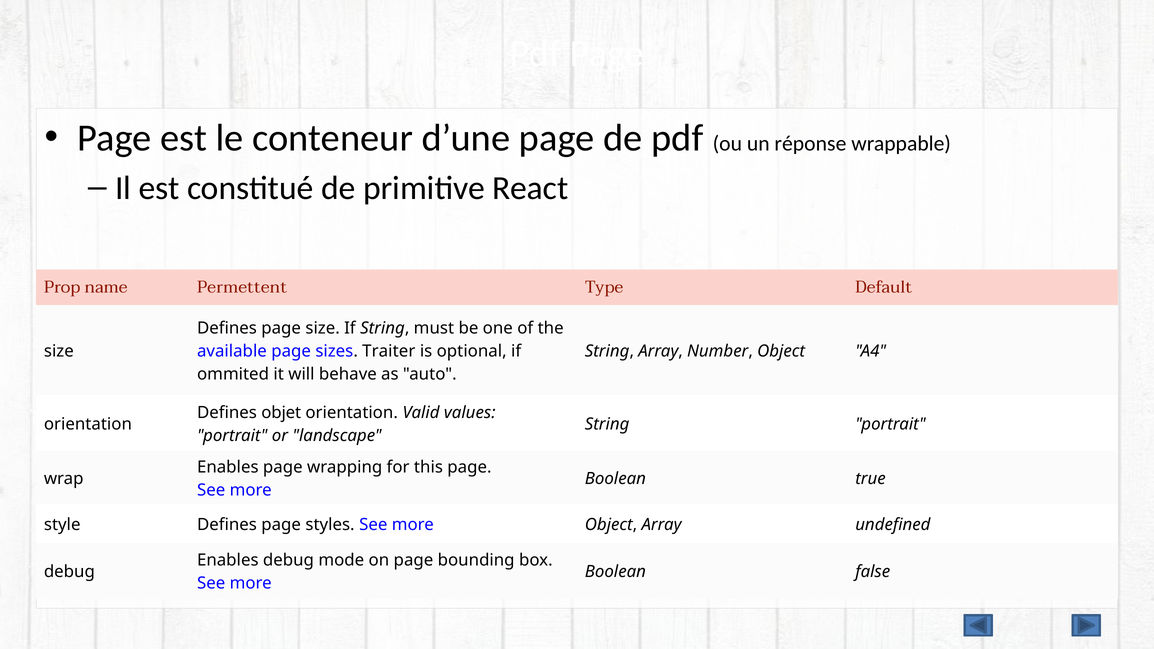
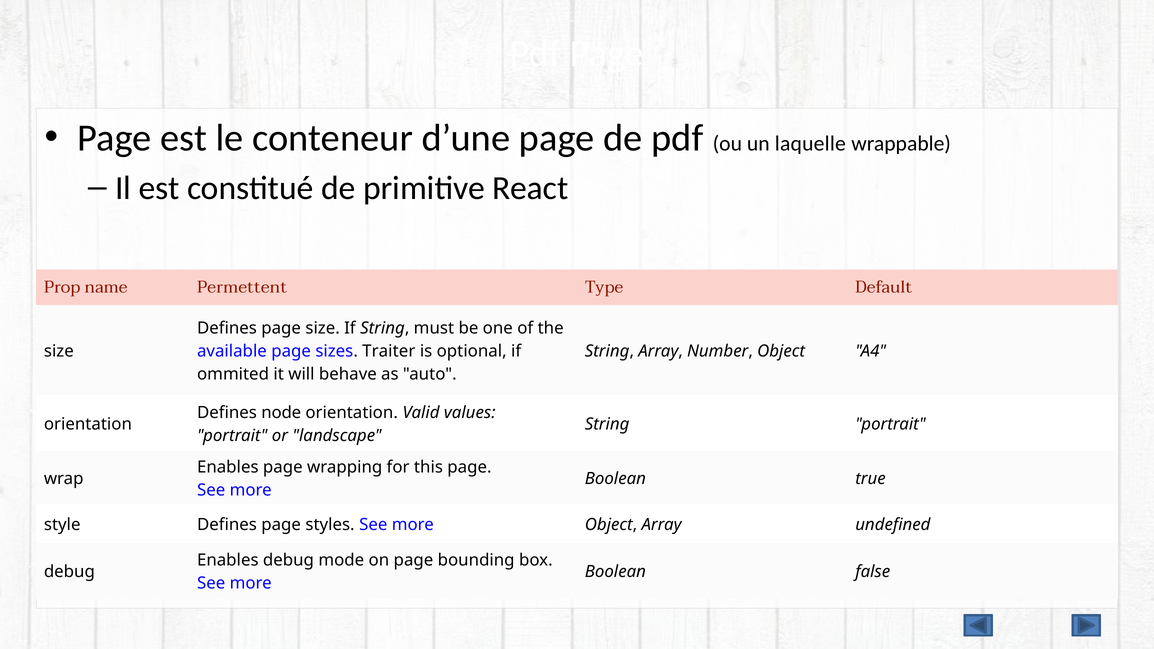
réponse: réponse -> laquelle
objet: objet -> node
